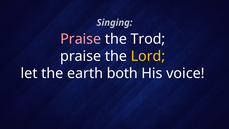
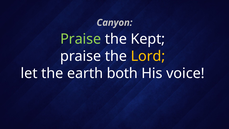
Singing: Singing -> Canyon
Praise at (81, 39) colour: pink -> light green
Trod: Trod -> Kept
